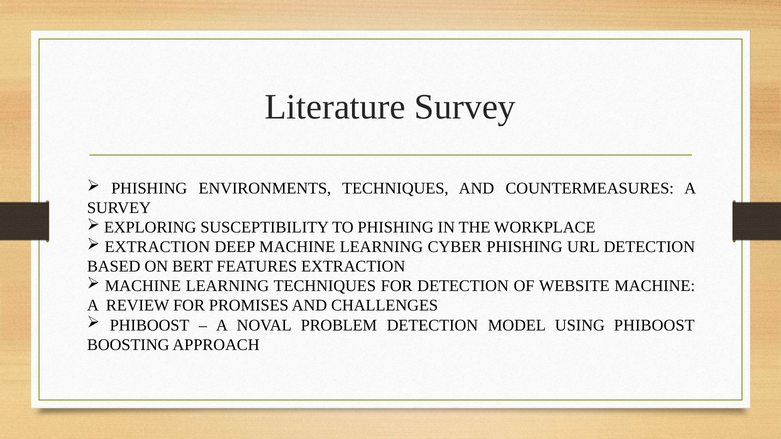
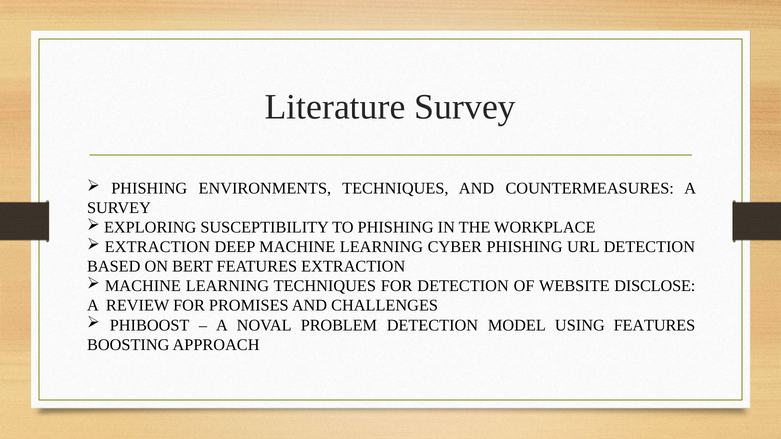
WEBSITE MACHINE: MACHINE -> DISCLOSE
USING PHIBOOST: PHIBOOST -> FEATURES
